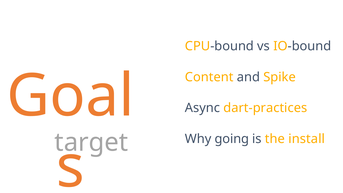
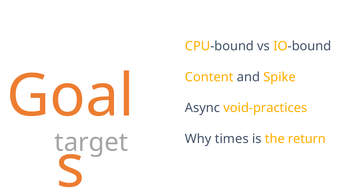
dart-practices: dart-practices -> void-practices
going: going -> times
install: install -> return
